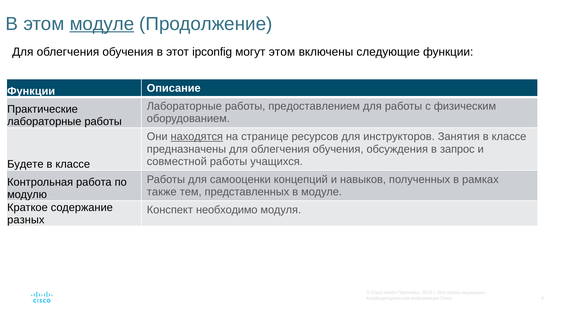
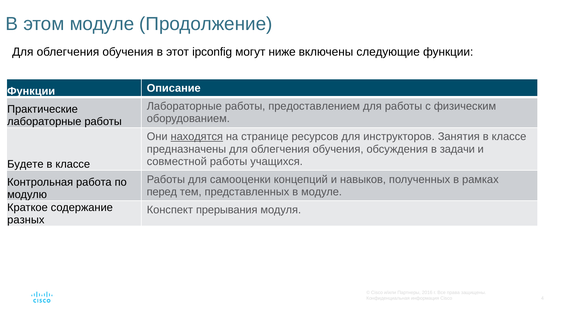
модуле at (102, 24) underline: present -> none
могут этом: этом -> ниже
запрос: запрос -> задачи
также: также -> перед
необходимо: необходимо -> прерывания
